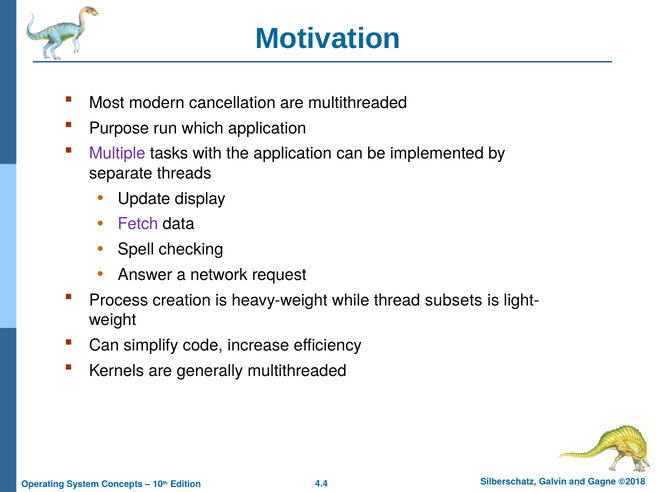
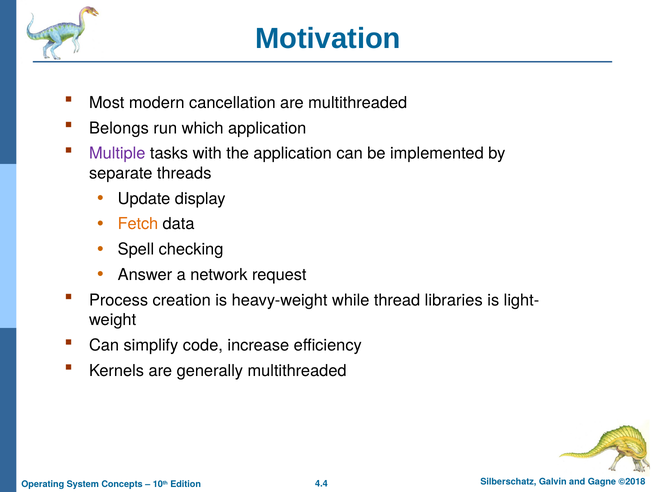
Purpose: Purpose -> Belongs
Fetch colour: purple -> orange
subsets: subsets -> libraries
